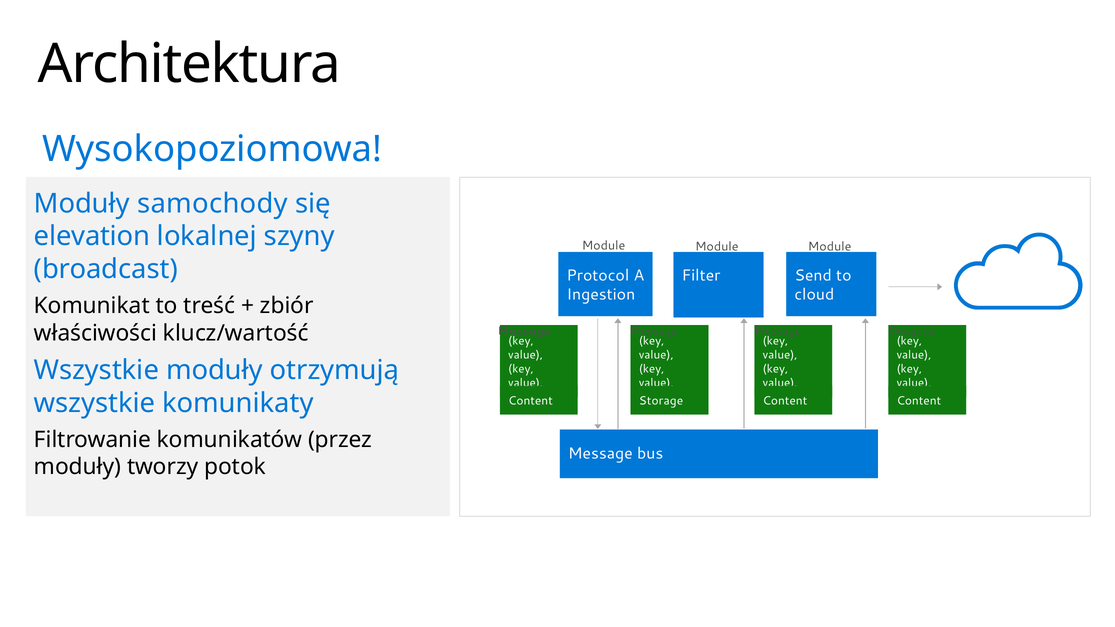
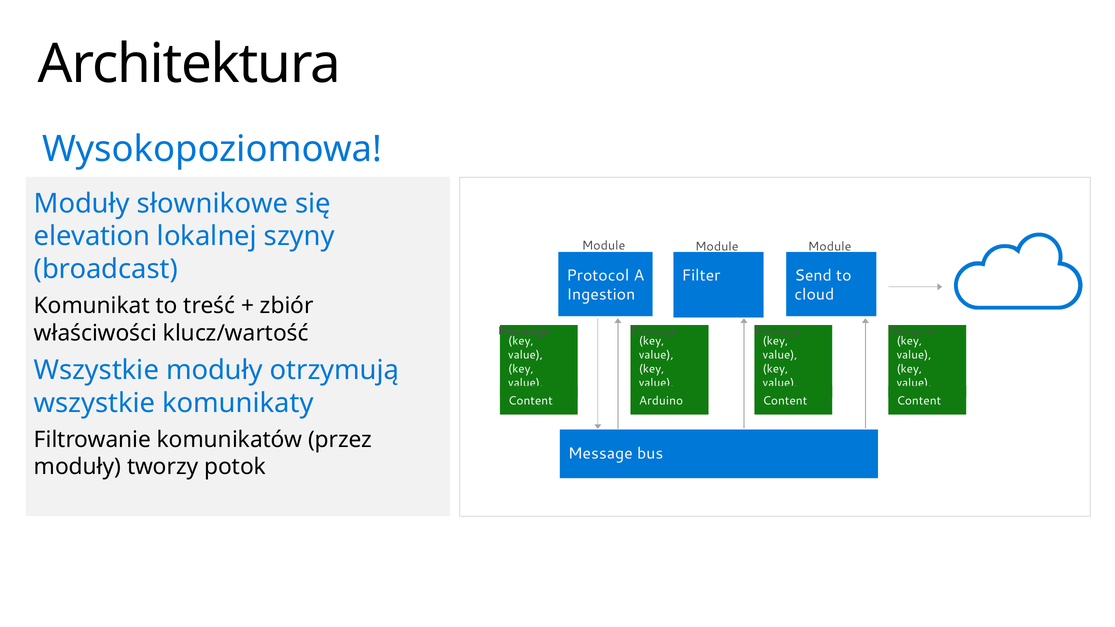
samochody: samochody -> słownikowe
Storage: Storage -> Arduino
